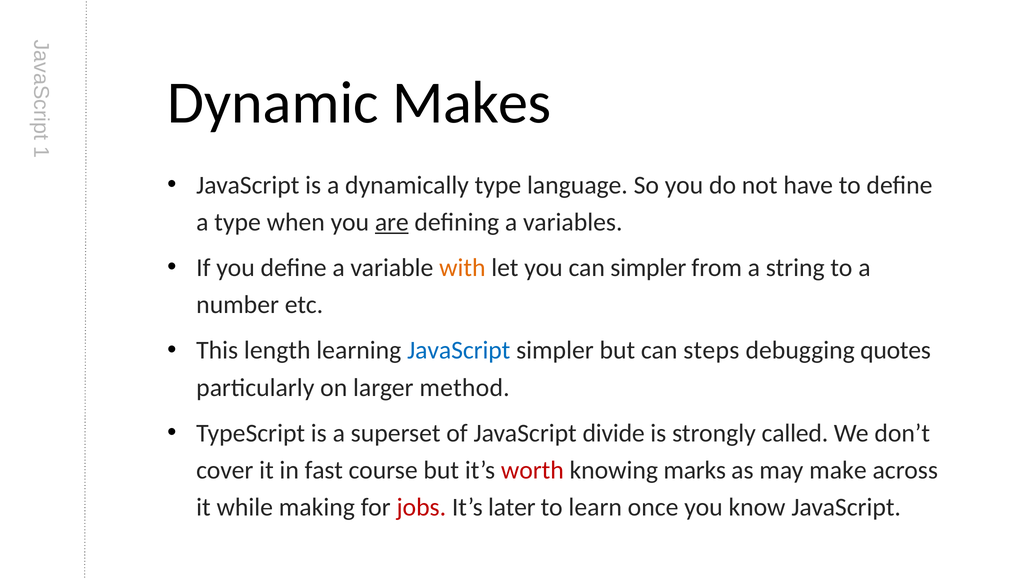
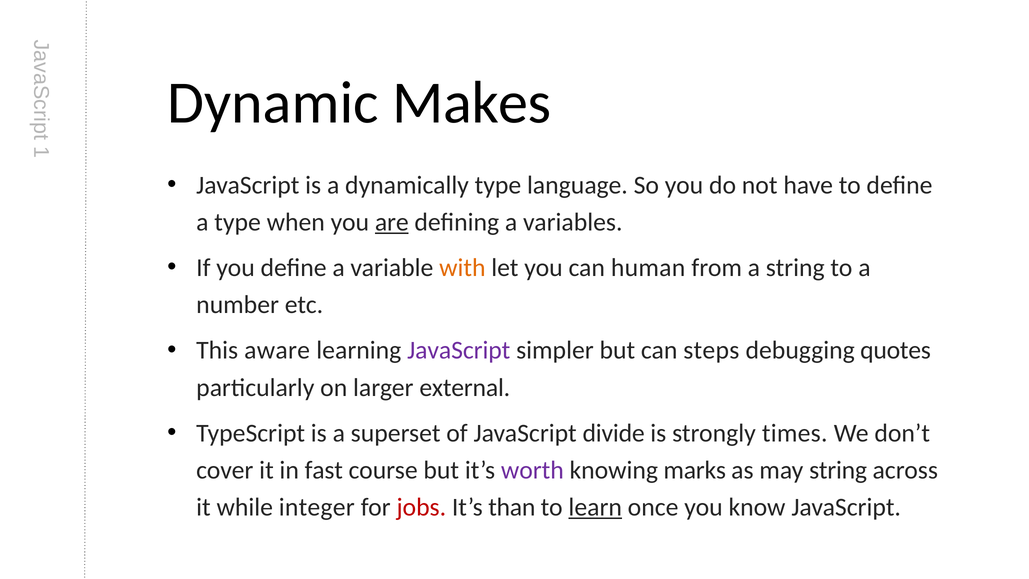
can simpler: simpler -> human
length: length -> aware
JavaScript at (459, 350) colour: blue -> purple
method: method -> external
called: called -> times
worth colour: red -> purple
may make: make -> string
making: making -> integer
later: later -> than
learn underline: none -> present
